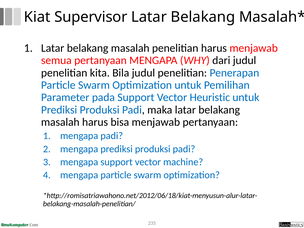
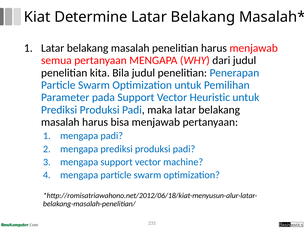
Supervisor: Supervisor -> Determine
